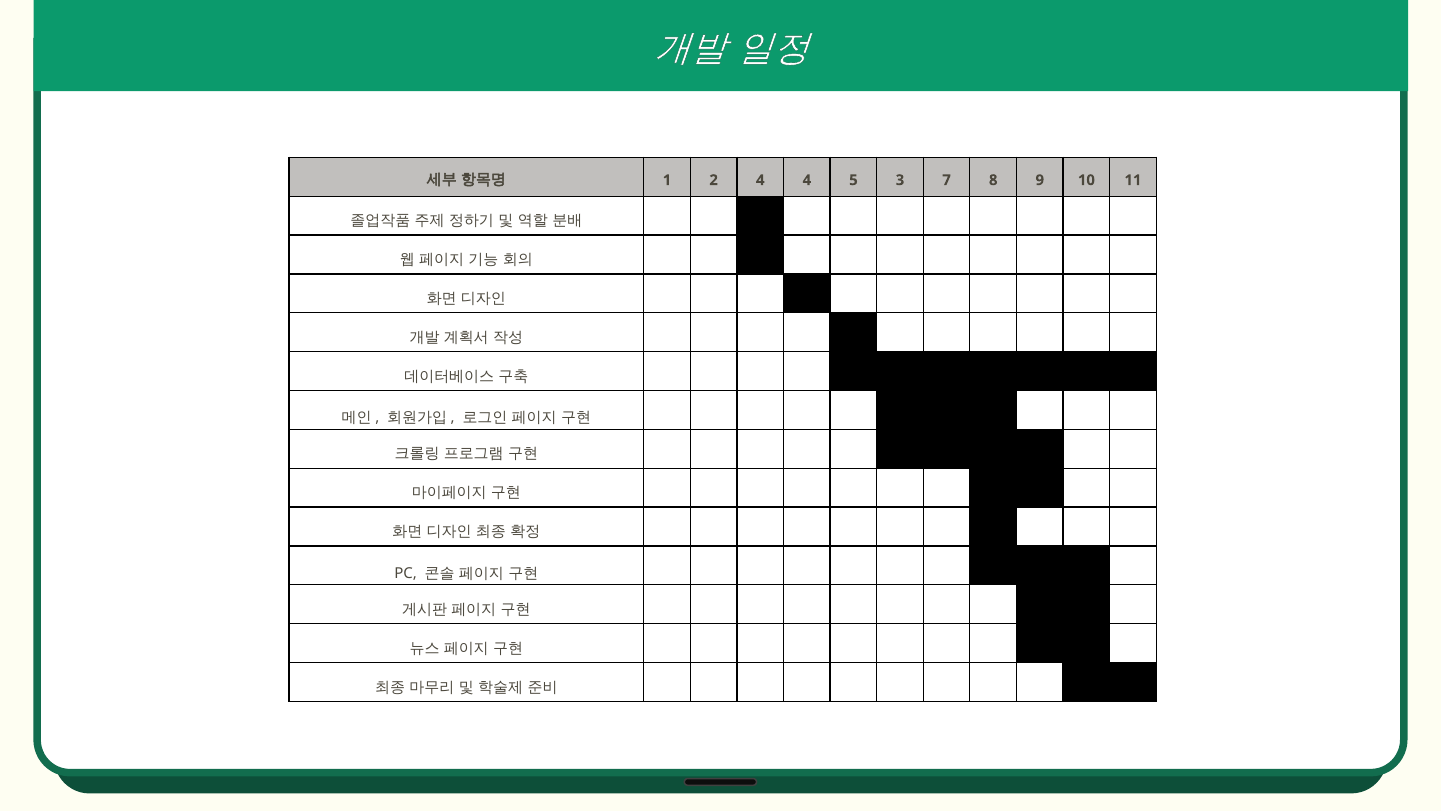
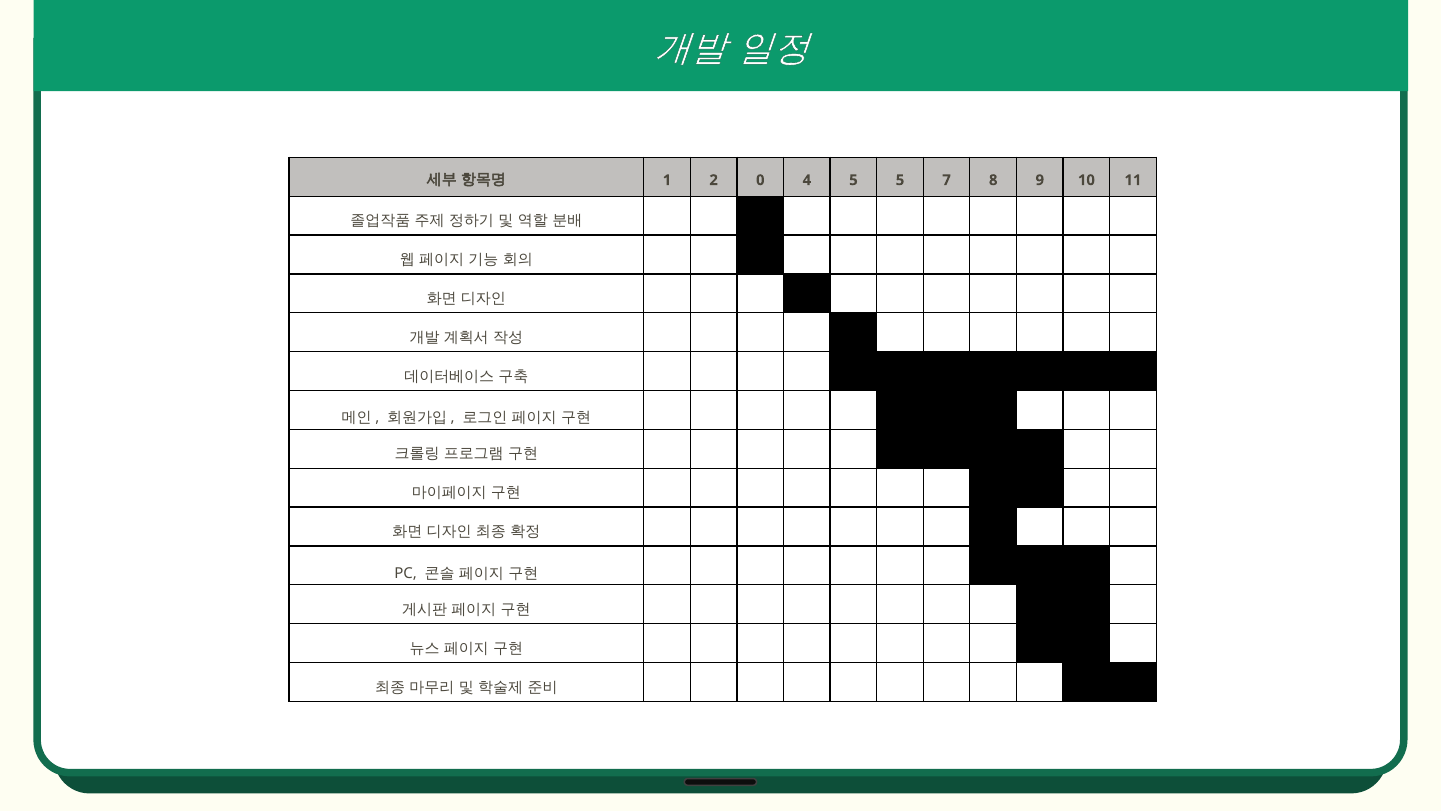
2 4: 4 -> 0
5 3: 3 -> 5
